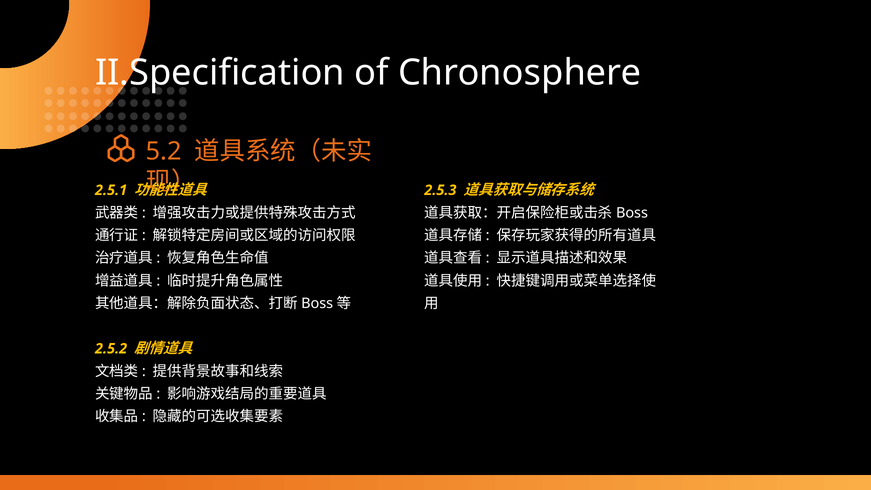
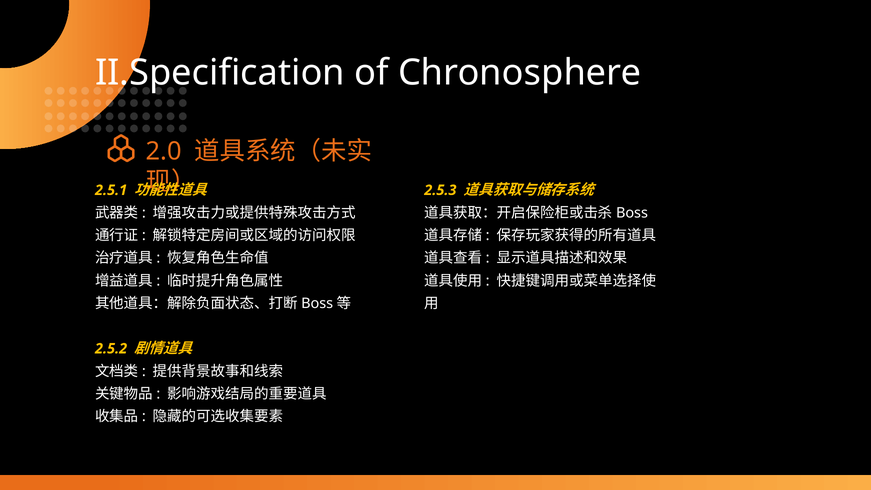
5.2: 5.2 -> 2.0
